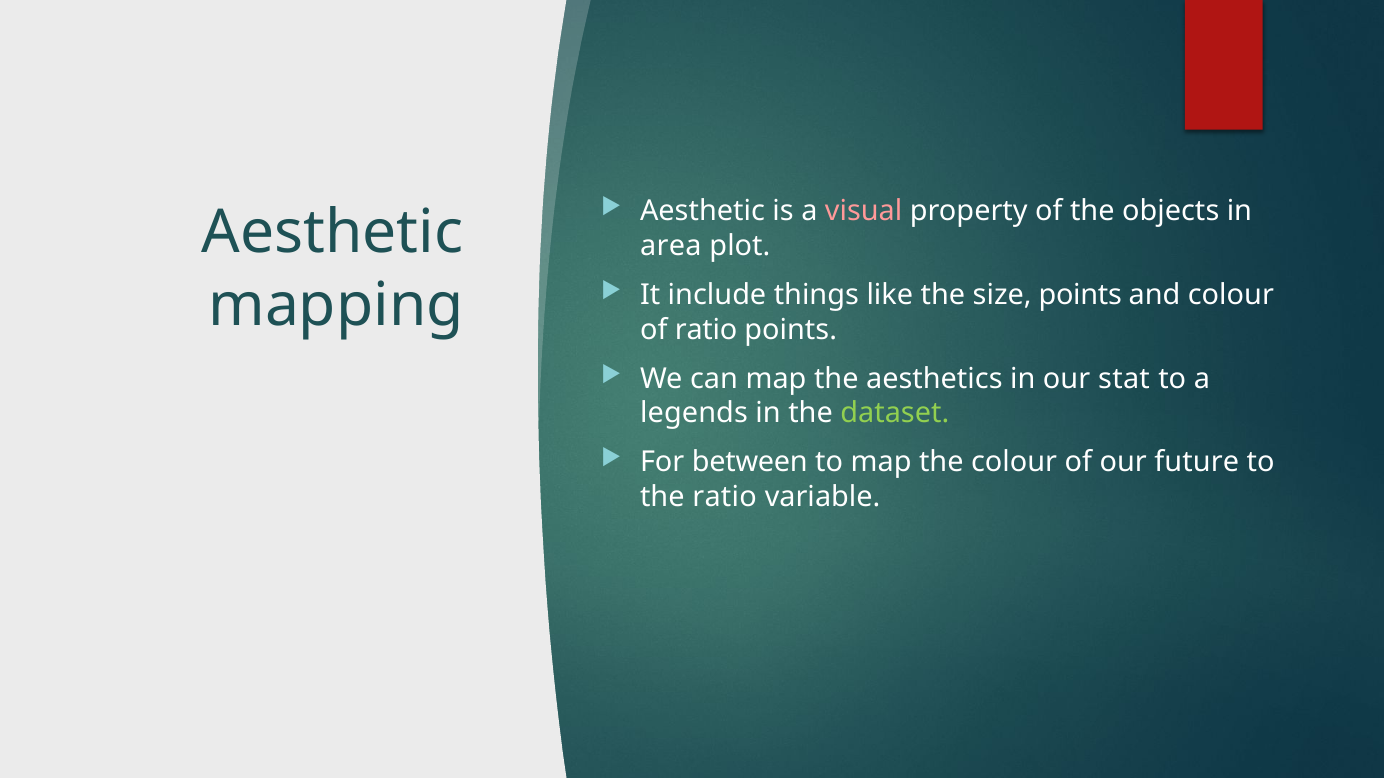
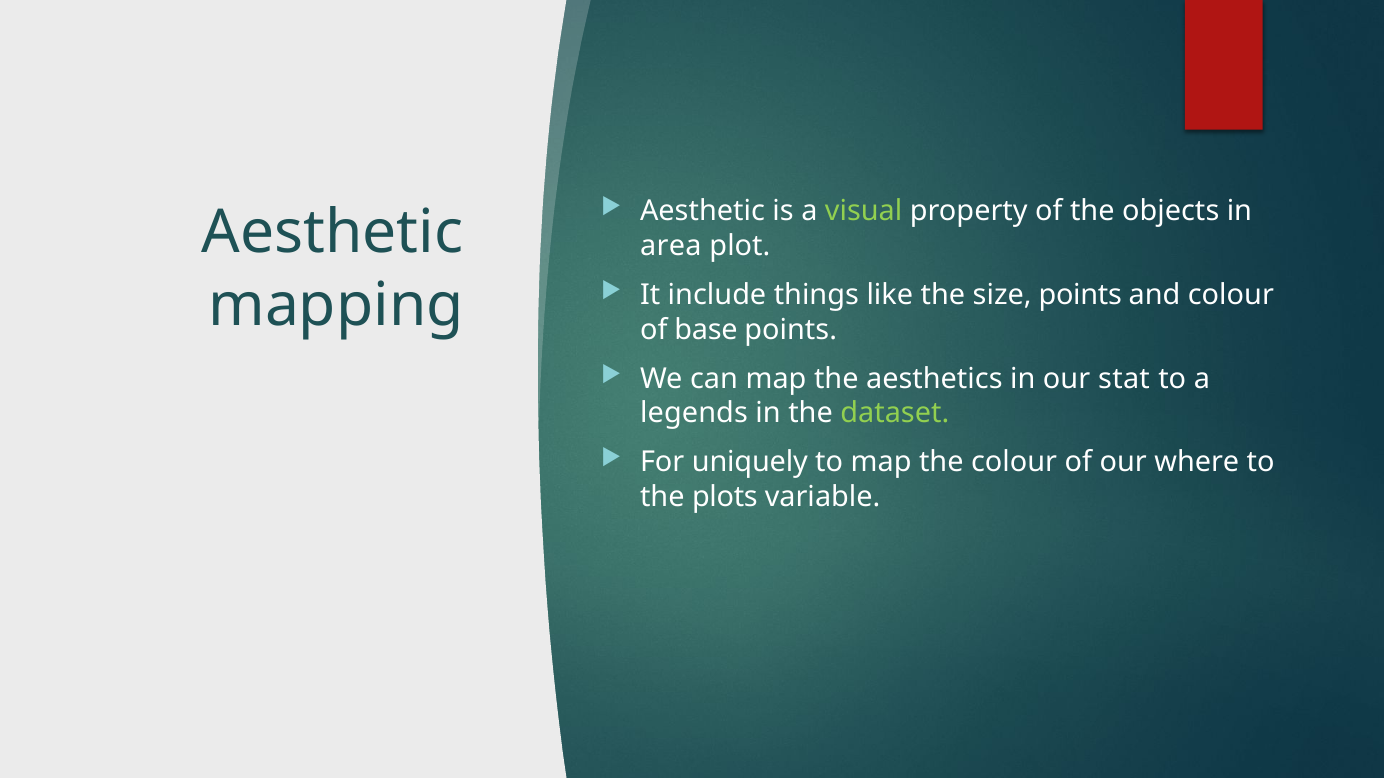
visual colour: pink -> light green
of ratio: ratio -> base
between: between -> uniquely
future: future -> where
the ratio: ratio -> plots
